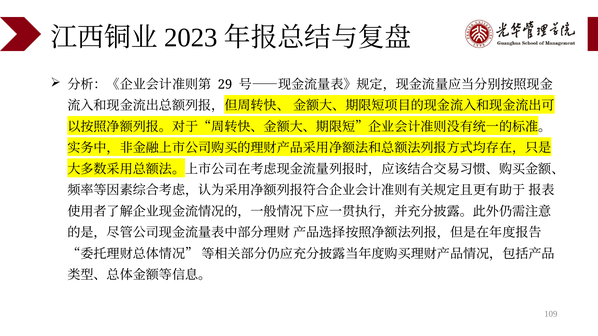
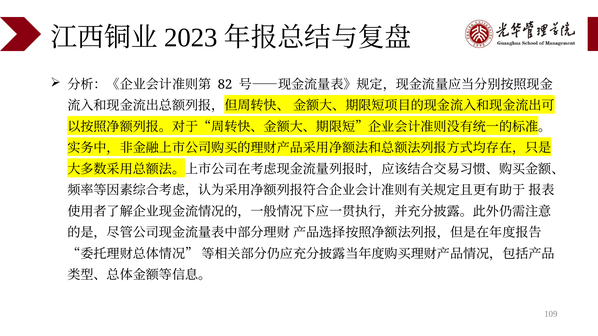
29: 29 -> 82
